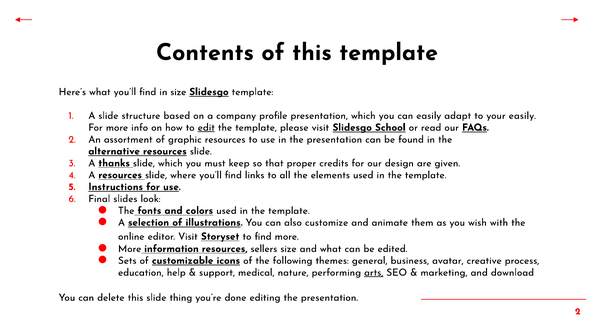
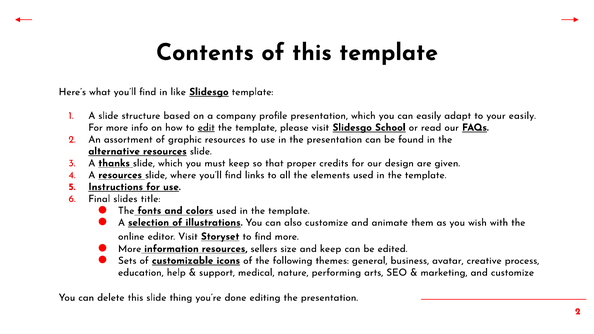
in size: size -> like
look: look -> title
and what: what -> keep
arts underline: present -> none
and download: download -> customize
